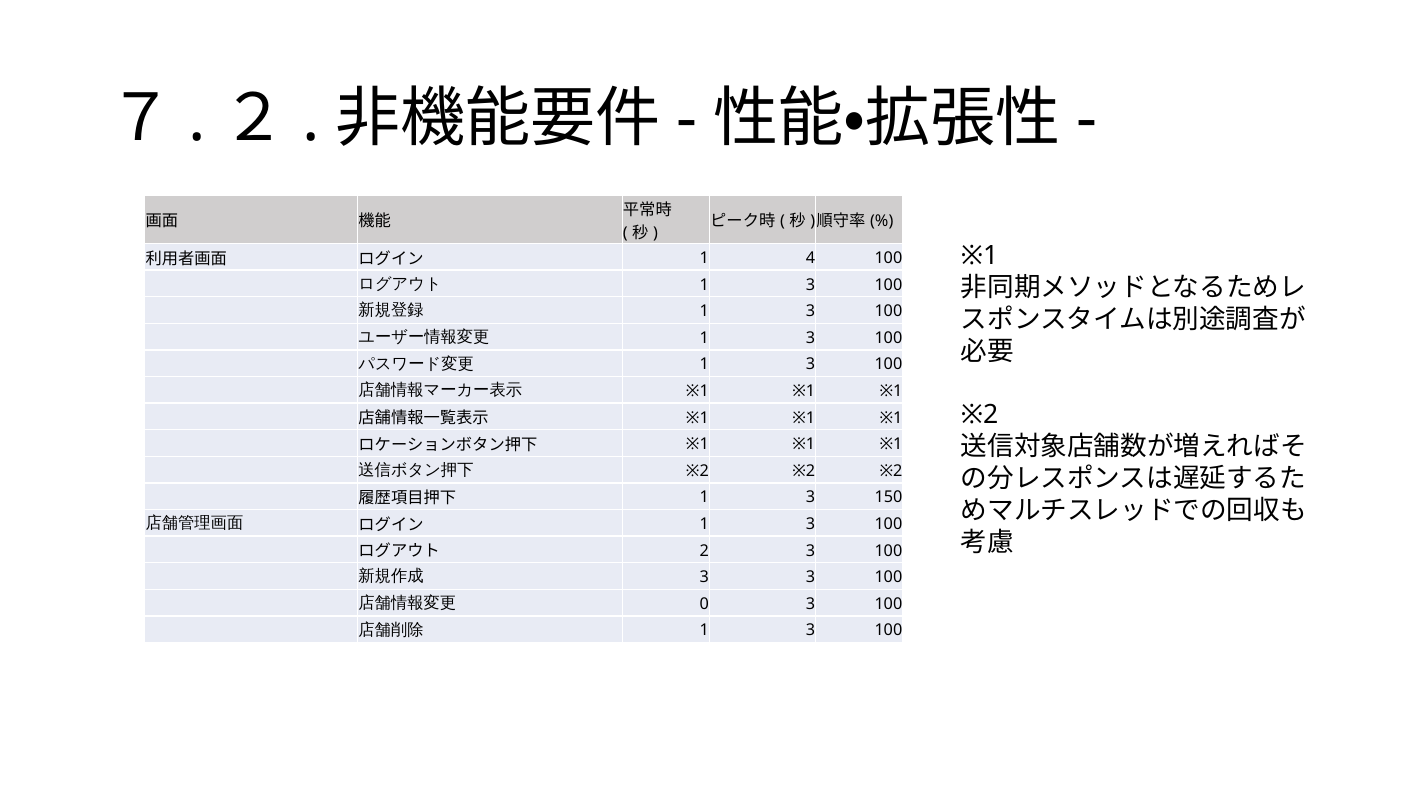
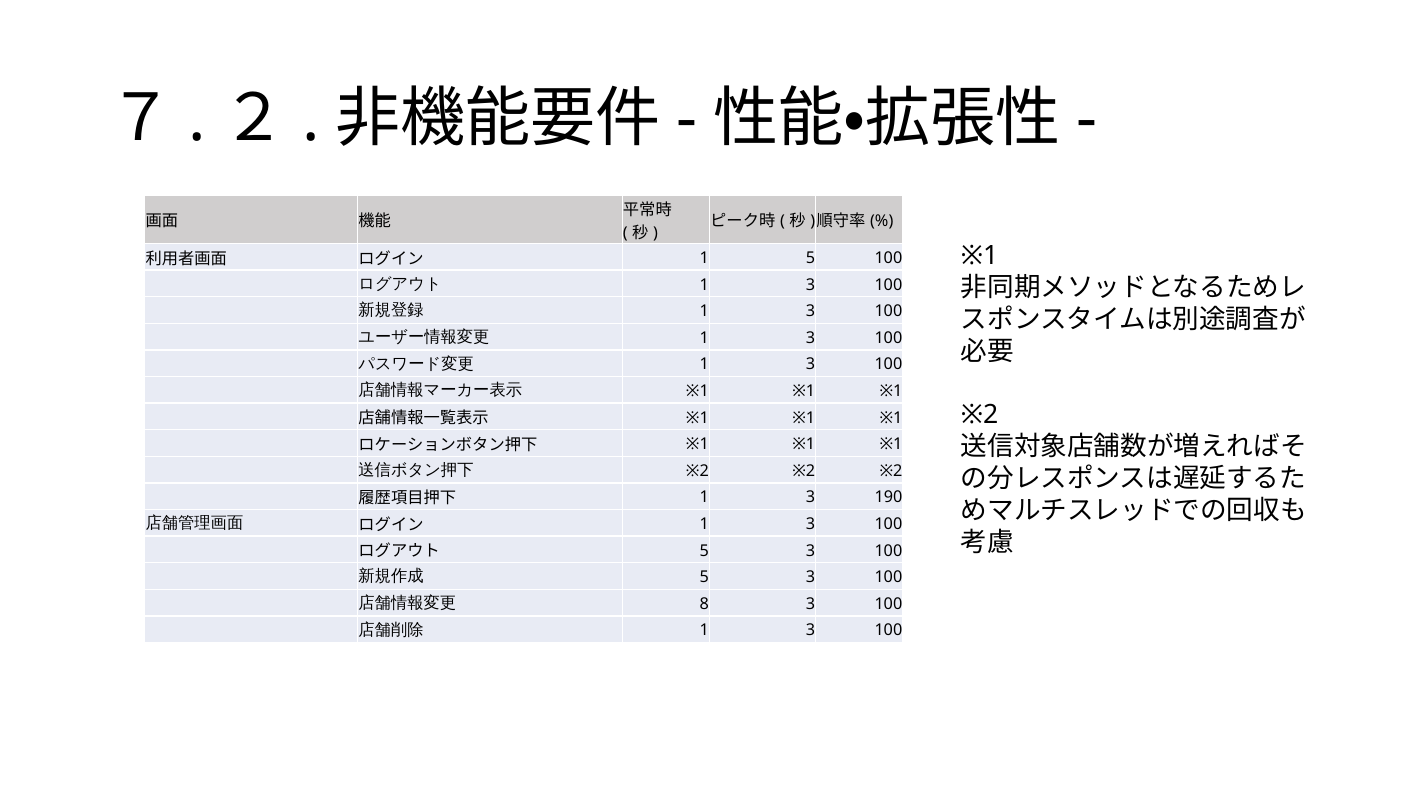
1 4: 4 -> 5
150: 150 -> 190
2 at (704, 551): 2 -> 5
3 at (704, 577): 3 -> 5
0: 0 -> 8
